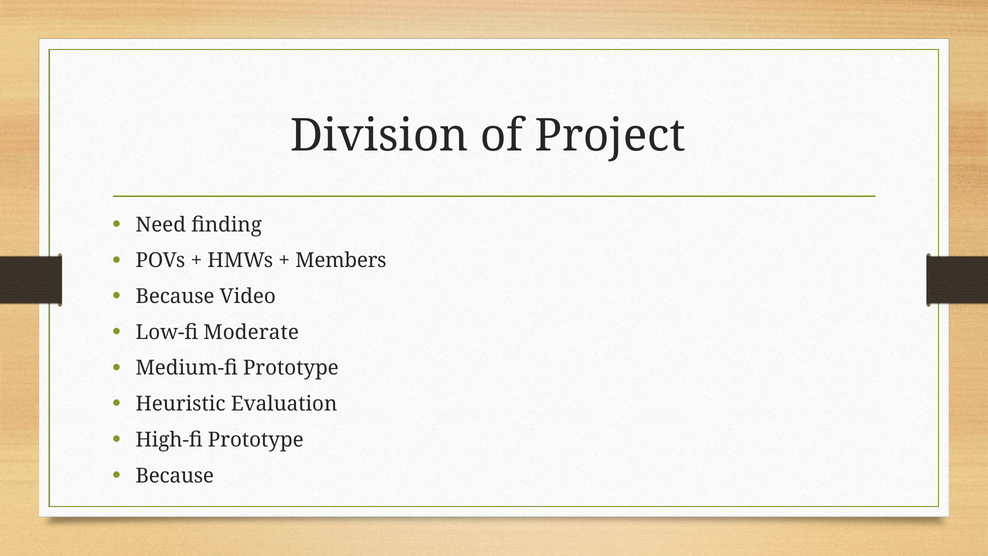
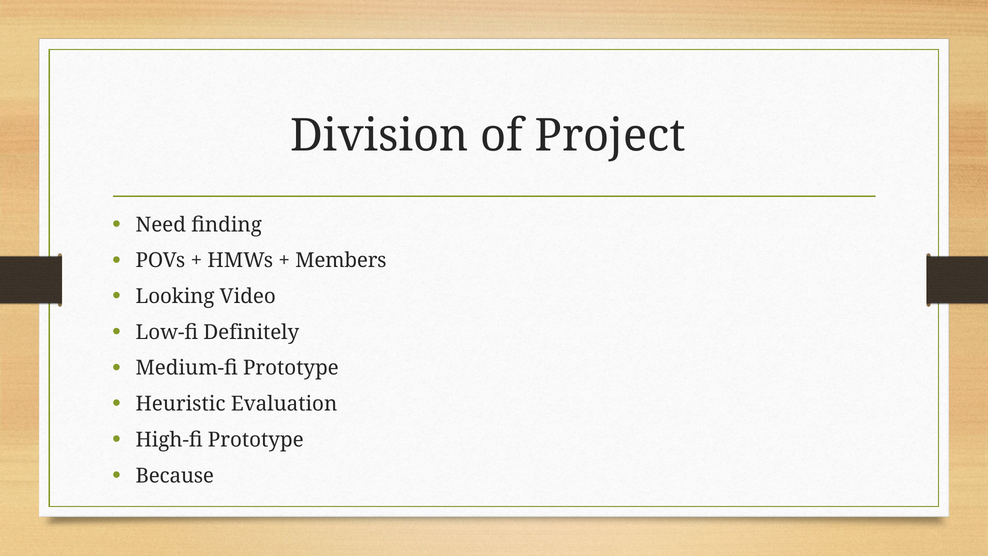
Because at (175, 296): Because -> Looking
Moderate: Moderate -> Definitely
